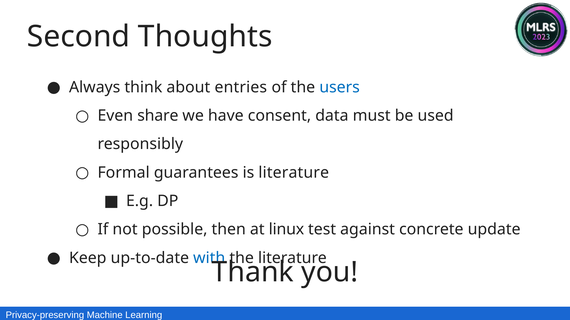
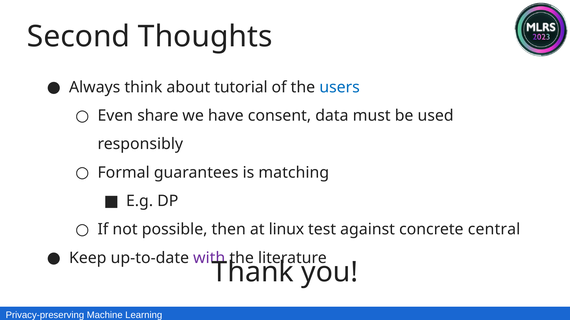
entries: entries -> tutorial
is literature: literature -> matching
update: update -> central
with colour: blue -> purple
